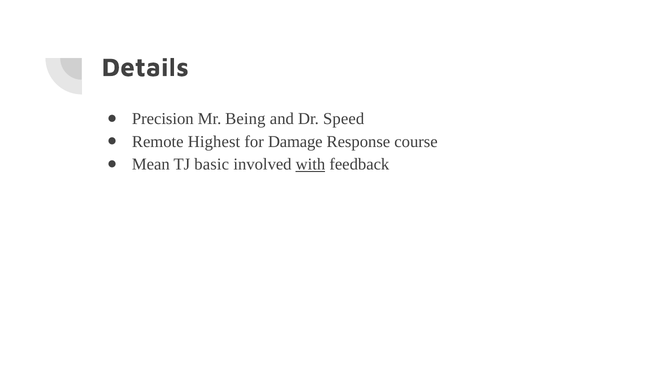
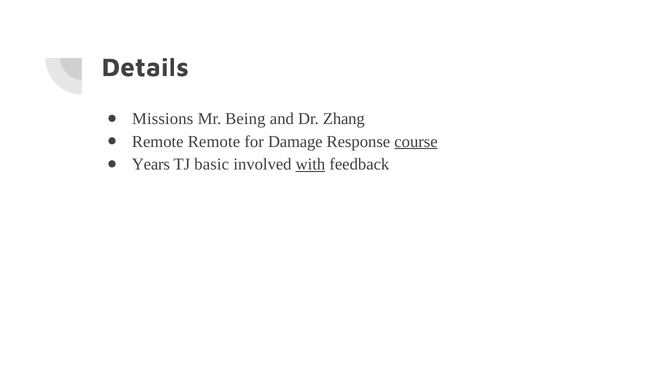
Precision: Precision -> Missions
Speed: Speed -> Zhang
Remote Highest: Highest -> Remote
course underline: none -> present
Mean: Mean -> Years
